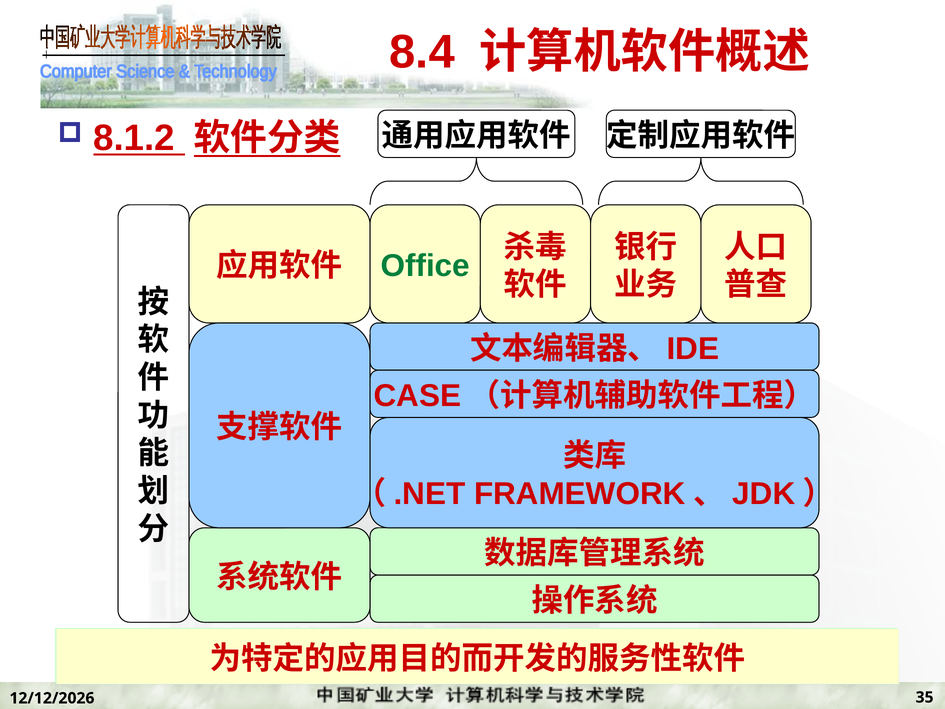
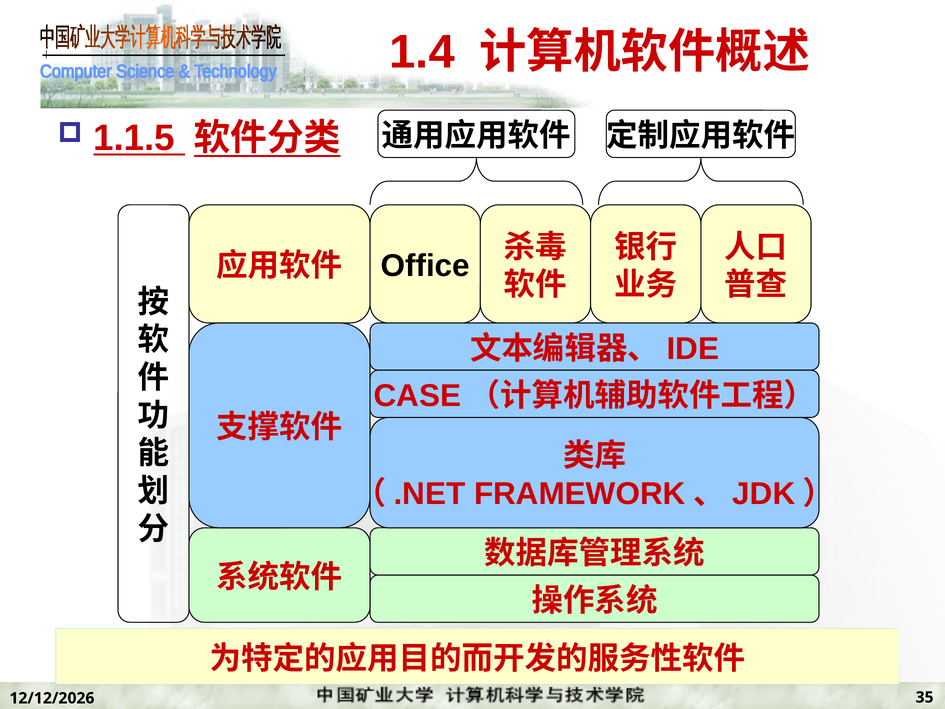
8.4: 8.4 -> 1.4
8.1.2: 8.1.2 -> 1.1.5
Office colour: green -> black
